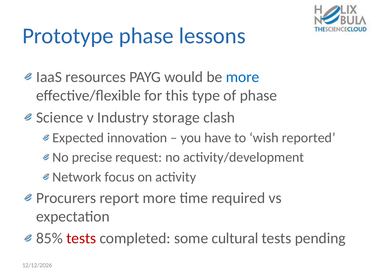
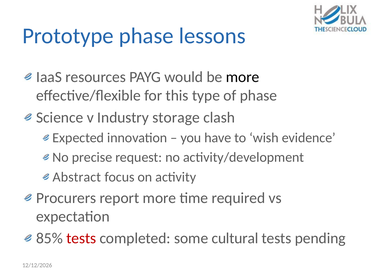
more at (243, 77) colour: blue -> black
reported: reported -> evidence
Network: Network -> Abstract
